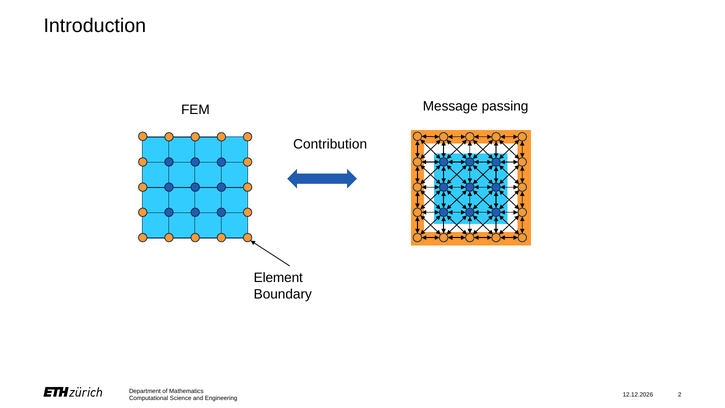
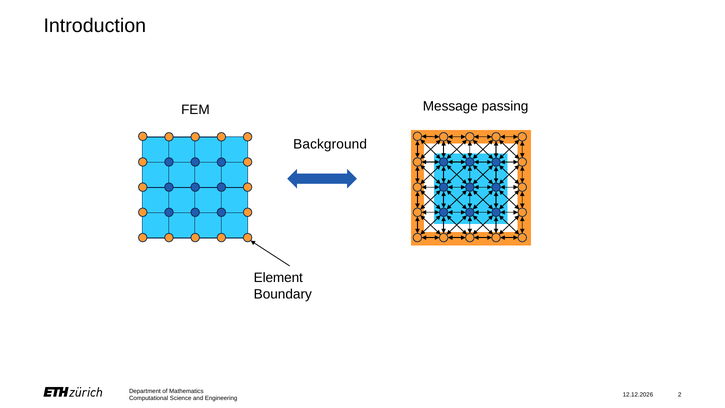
Contribution: Contribution -> Background
